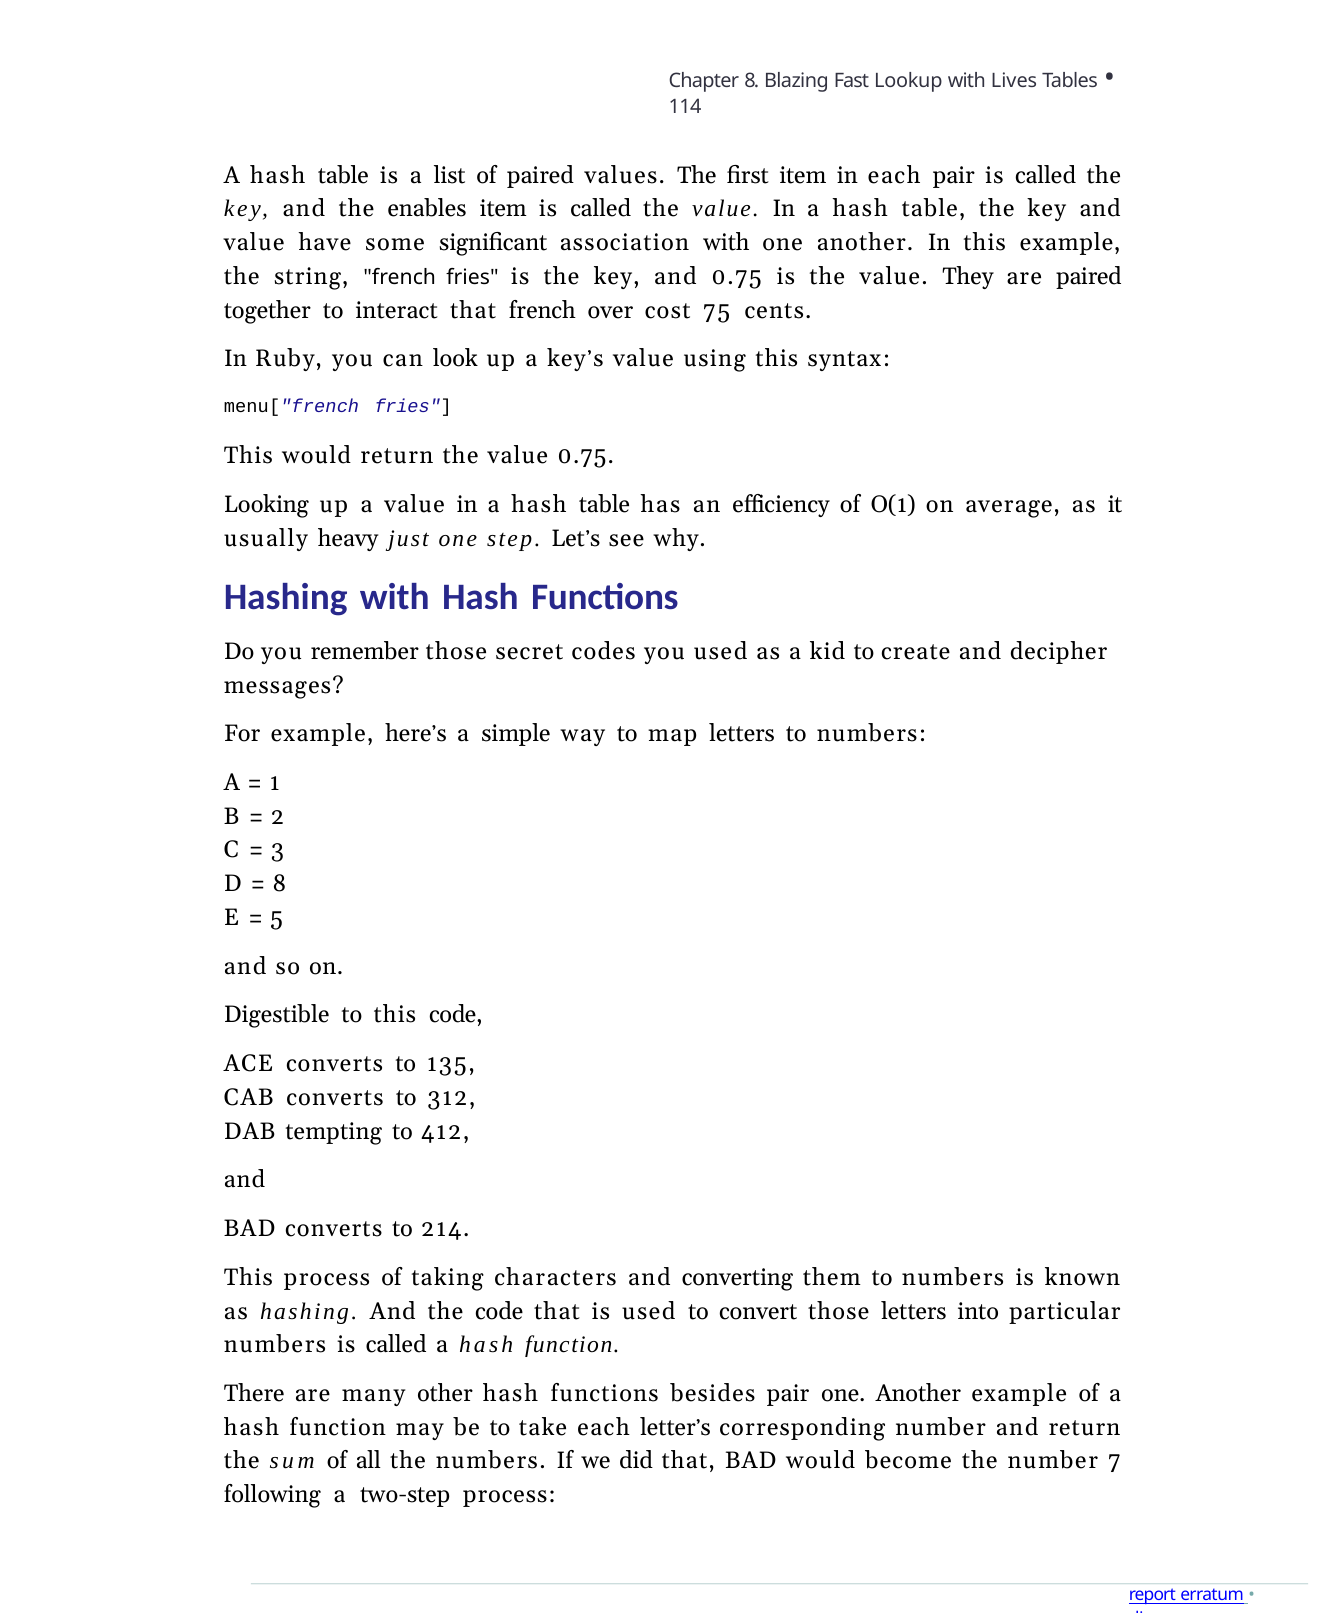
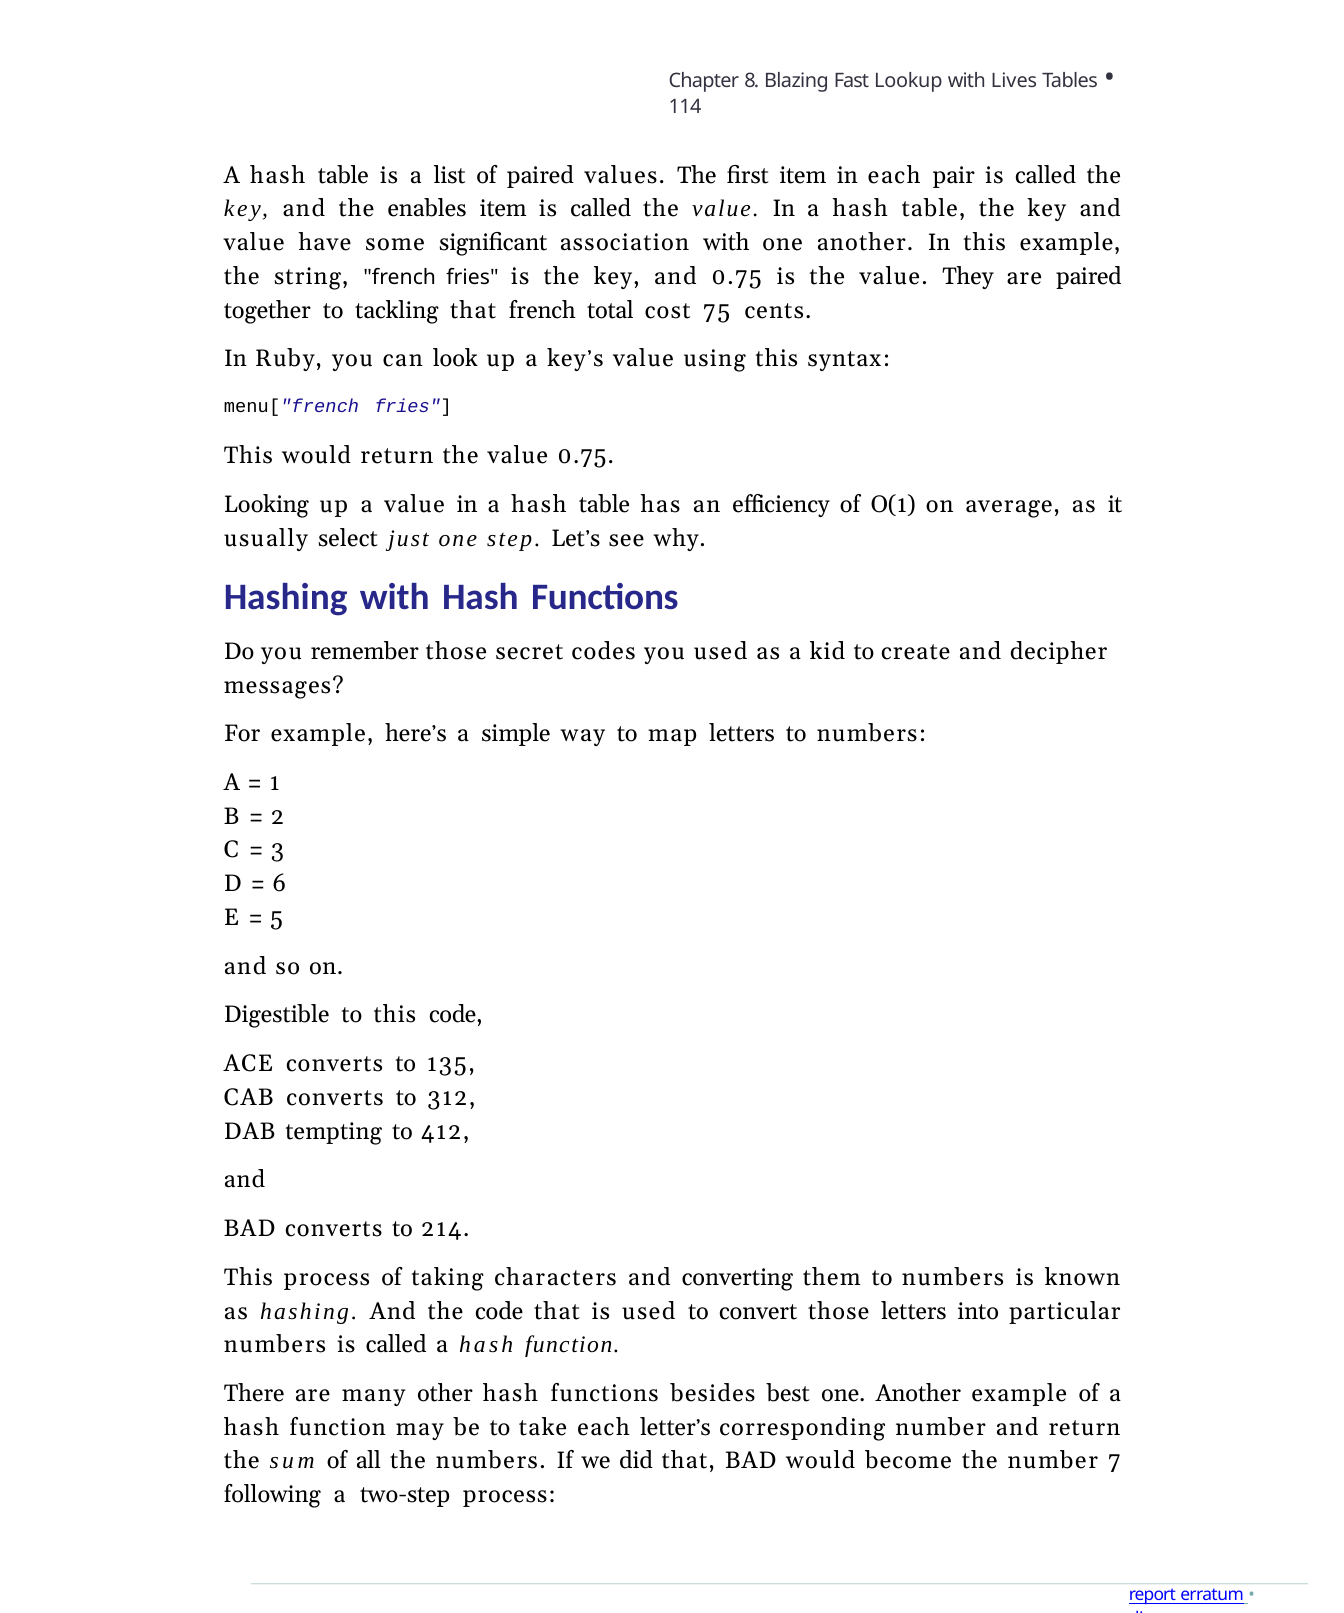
interact: interact -> tackling
over: over -> total
heavy: heavy -> select
8 at (279, 884): 8 -> 6
besides pair: pair -> best
